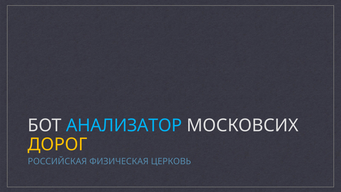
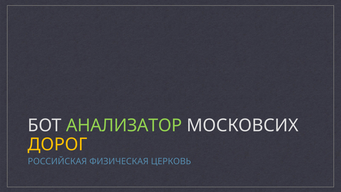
АНАЛИЗАТОР colour: light blue -> light green
